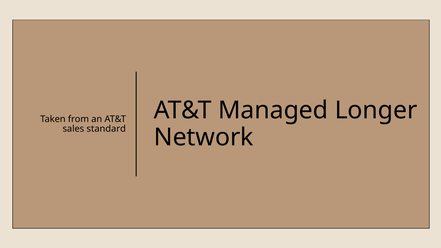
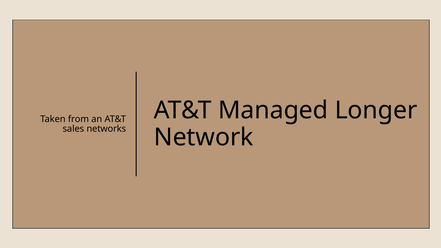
standard: standard -> networks
